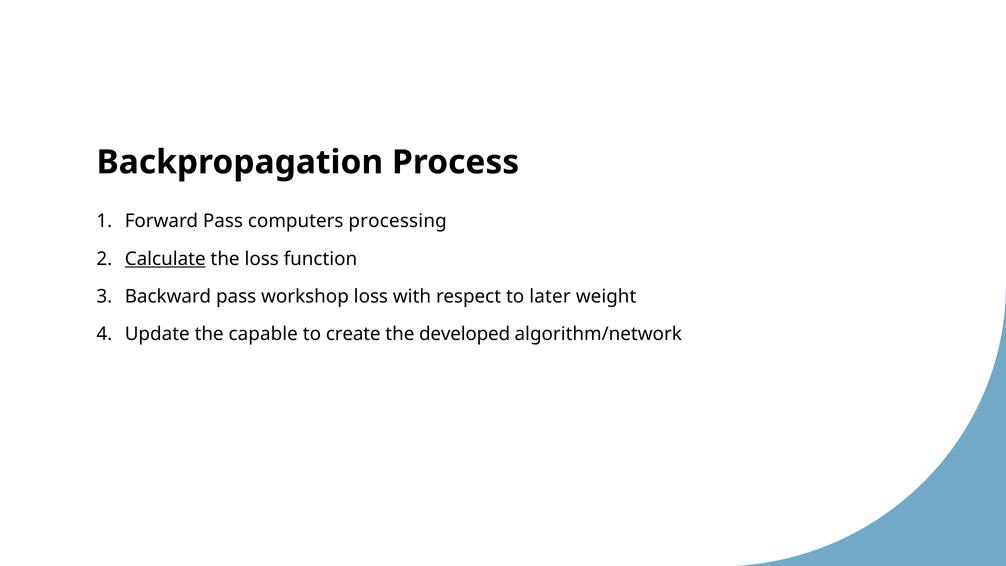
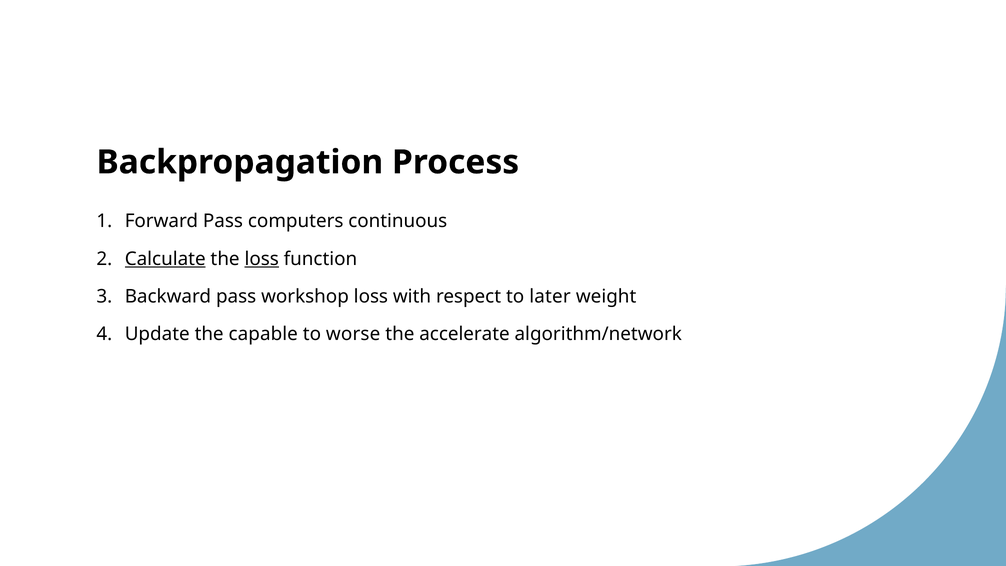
processing: processing -> continuous
loss at (262, 259) underline: none -> present
create: create -> worse
developed: developed -> accelerate
